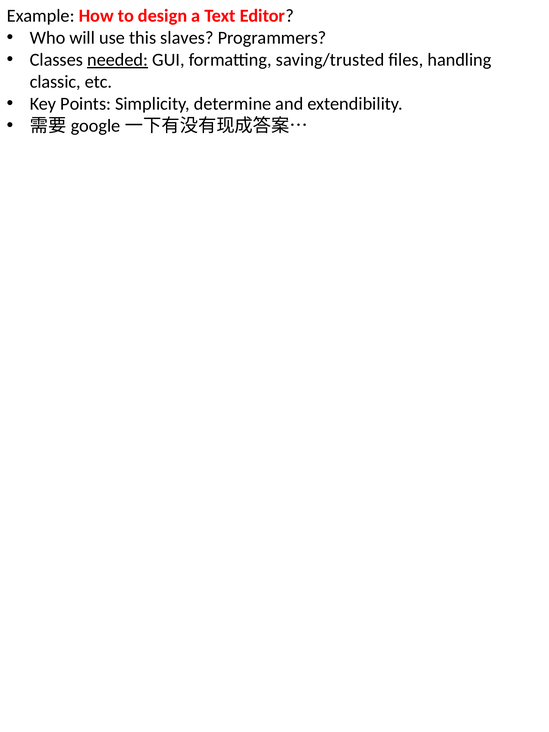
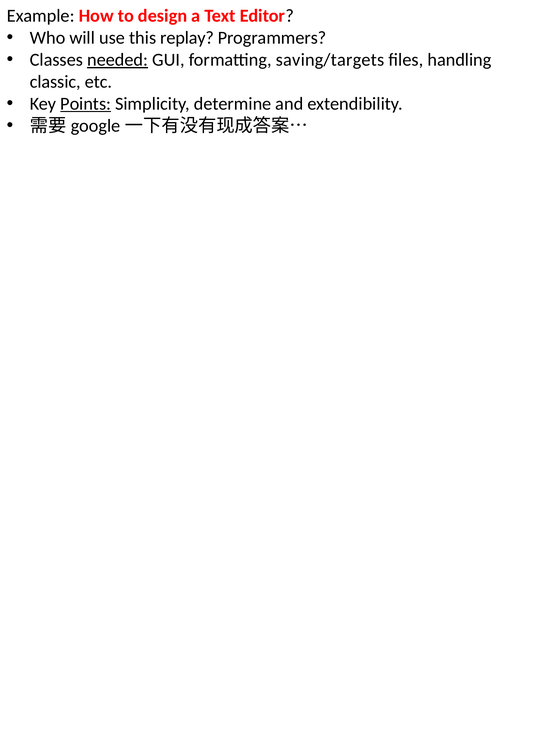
slaves: slaves -> replay
saving/trusted: saving/trusted -> saving/targets
Points underline: none -> present
